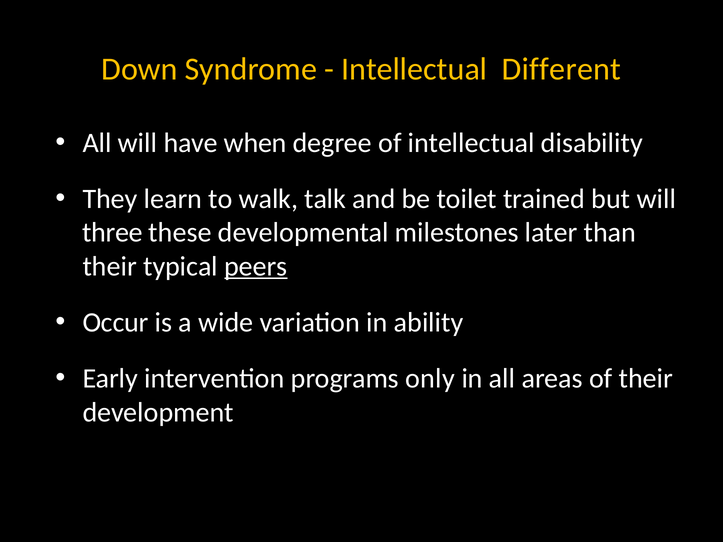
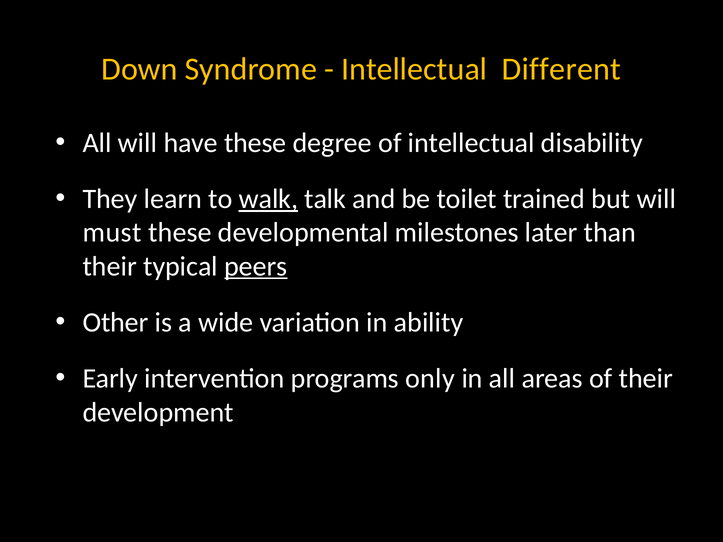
have when: when -> these
walk underline: none -> present
three: three -> must
Occur: Occur -> Other
